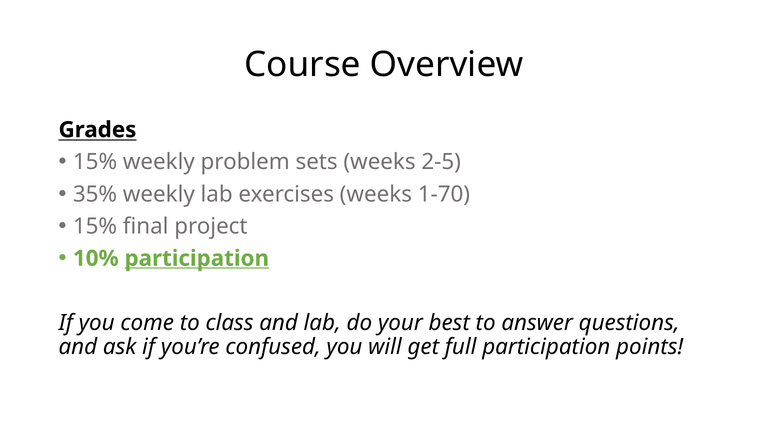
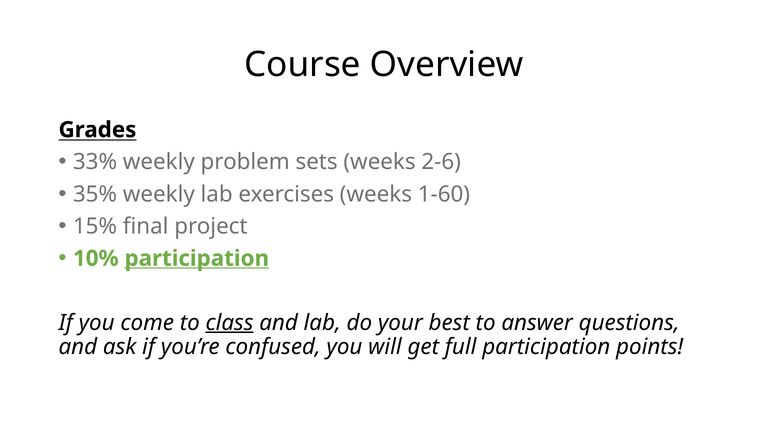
15% at (95, 162): 15% -> 33%
2-5: 2-5 -> 2-6
1-70: 1-70 -> 1-60
class underline: none -> present
